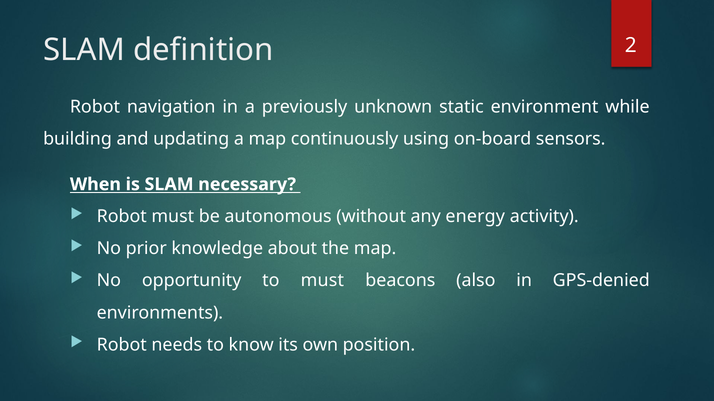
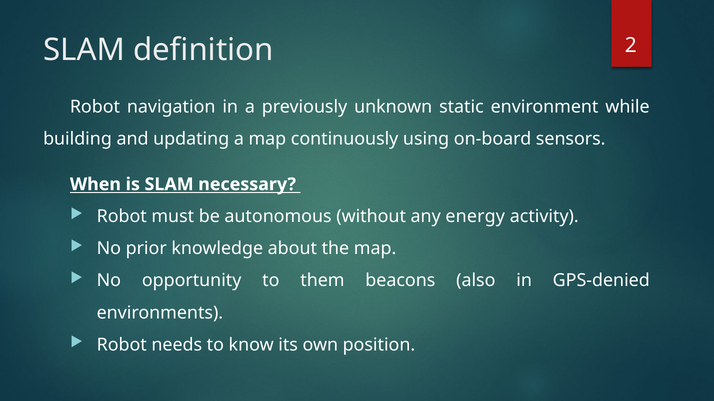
to must: must -> them
